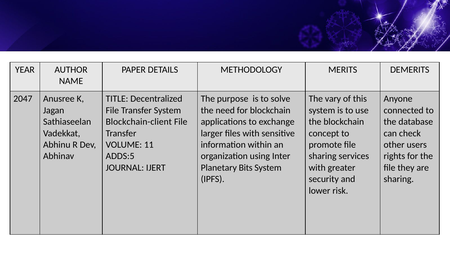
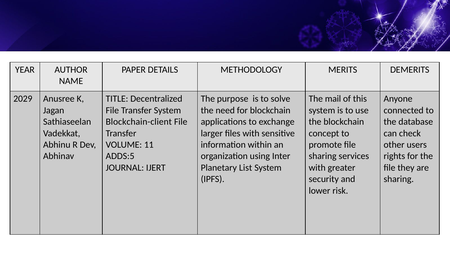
2047: 2047 -> 2029
vary: vary -> mail
Bits: Bits -> List
